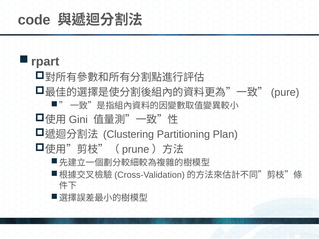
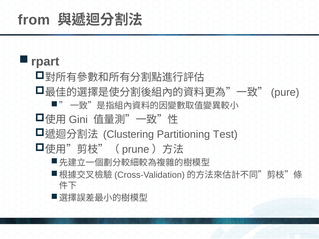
code: code -> from
Plan: Plan -> Test
